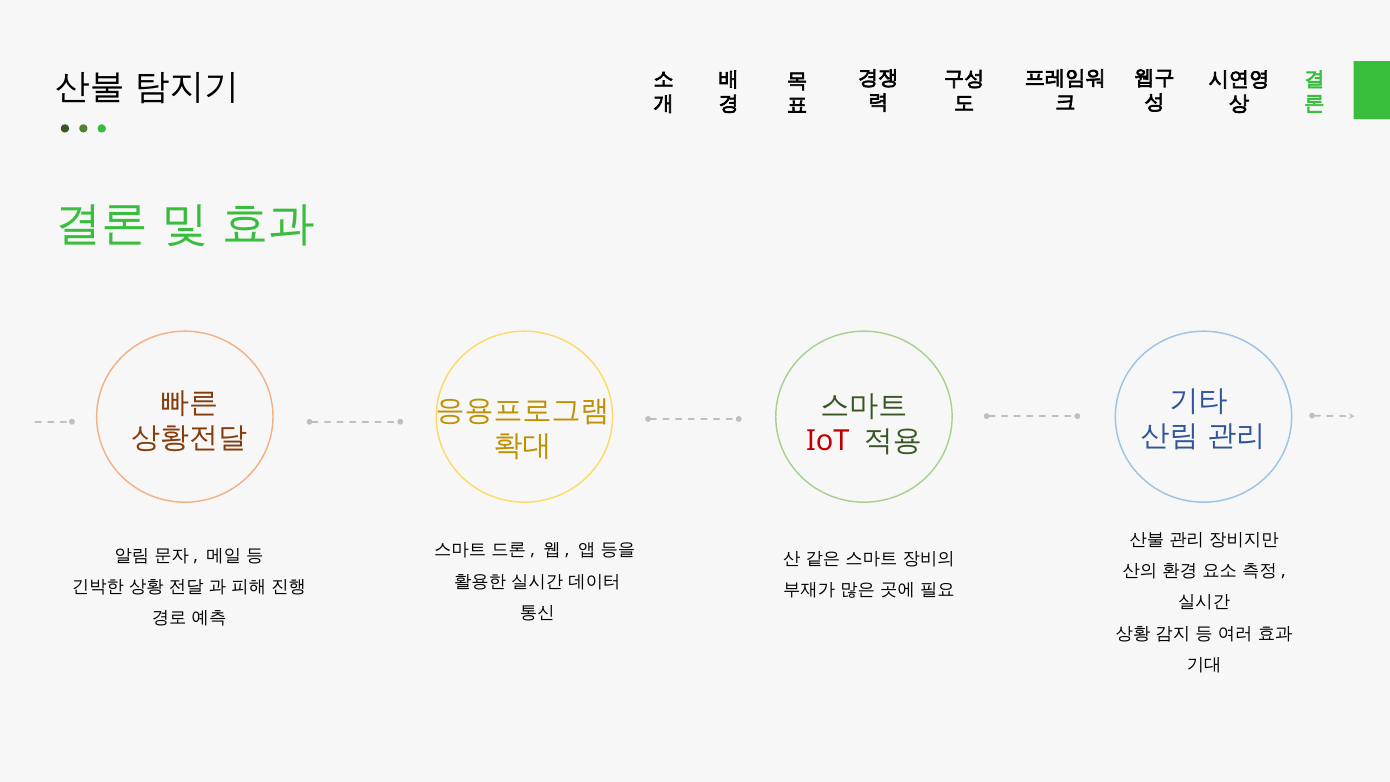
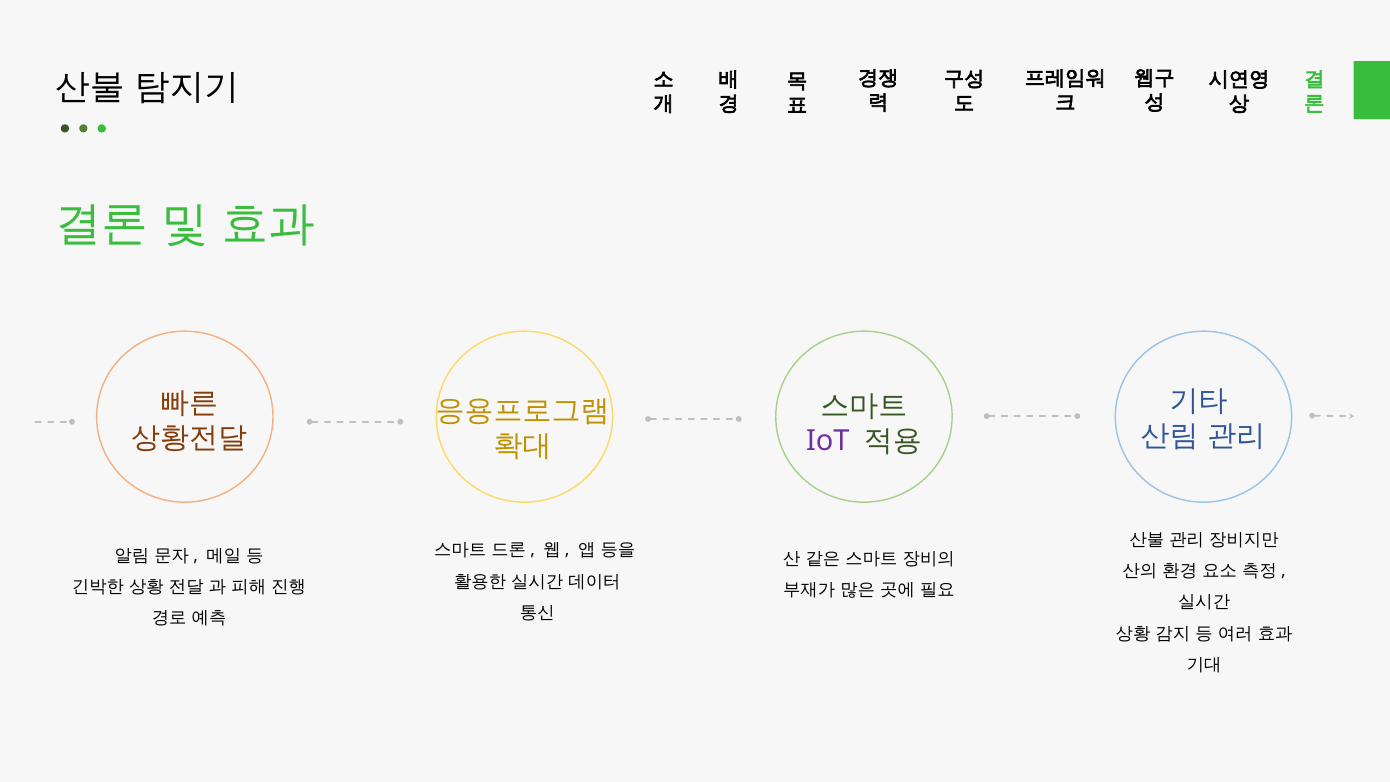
IoT colour: red -> purple
